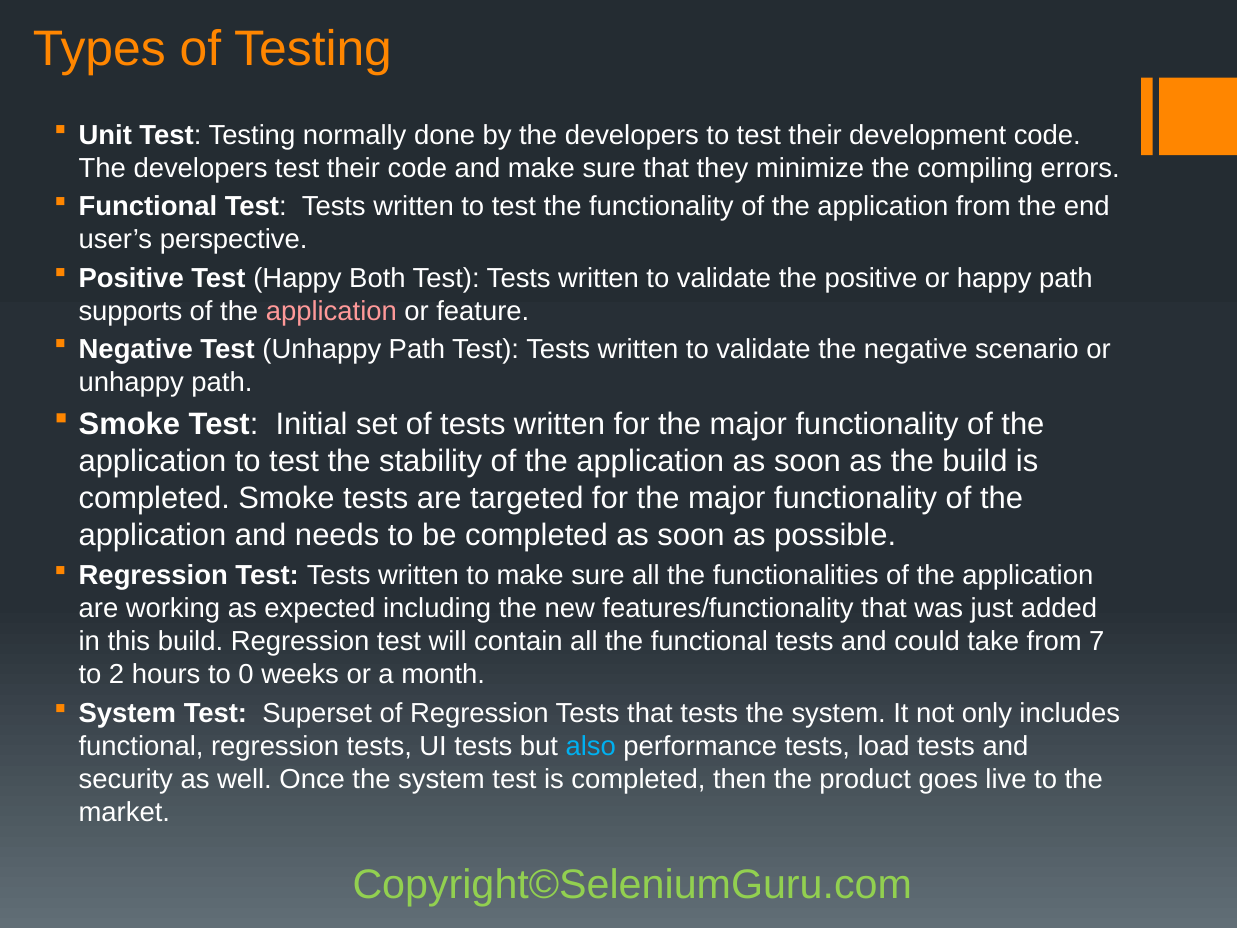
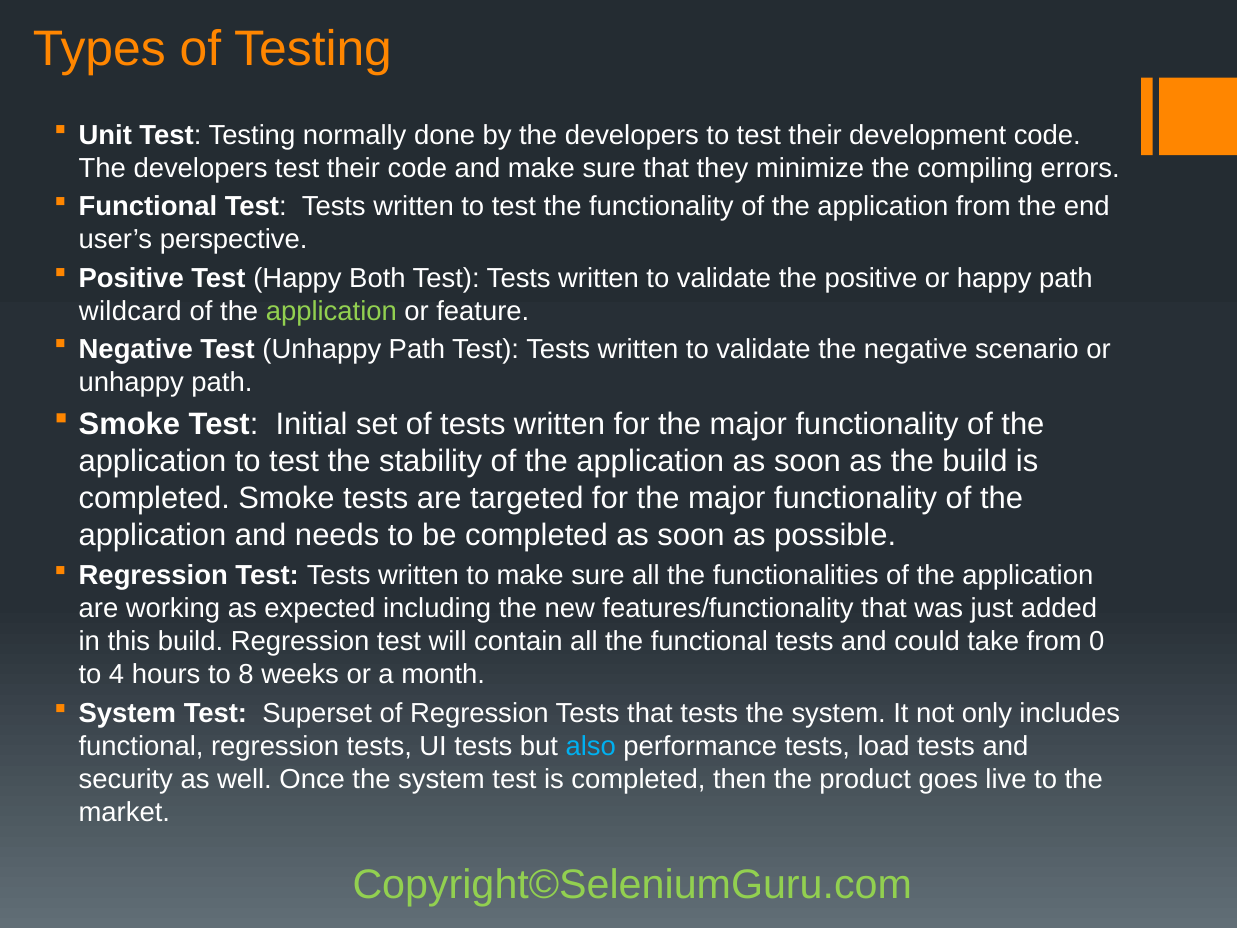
supports: supports -> wildcard
application at (331, 311) colour: pink -> light green
7: 7 -> 0
2: 2 -> 4
0: 0 -> 8
